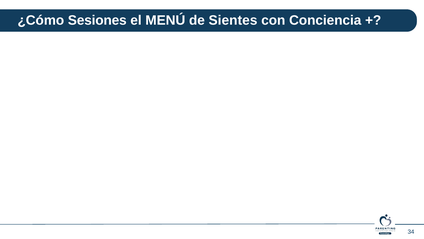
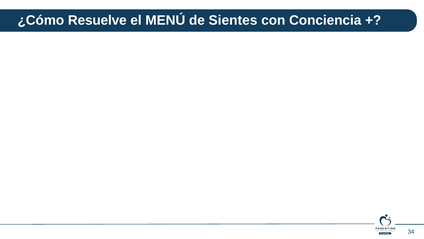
Sesiones: Sesiones -> Resuelve
